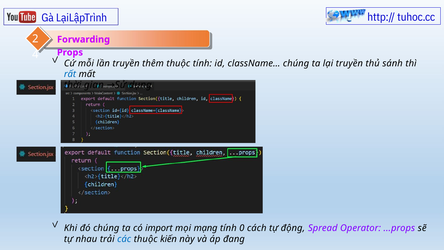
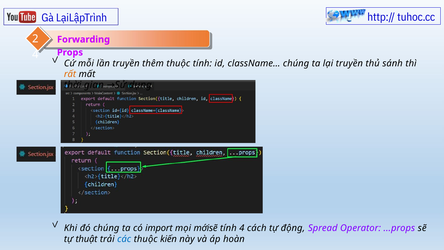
rất colour: blue -> orange
mạng: mạng -> mớisẽ
tính 0: 0 -> 4
nhau: nhau -> thuật
đang: đang -> hoàn
